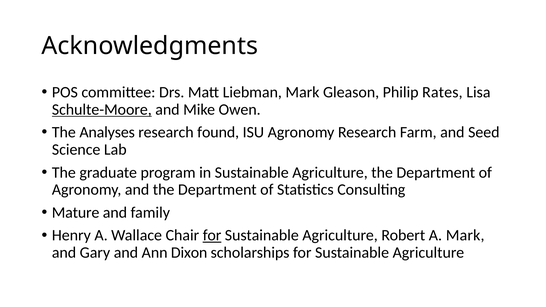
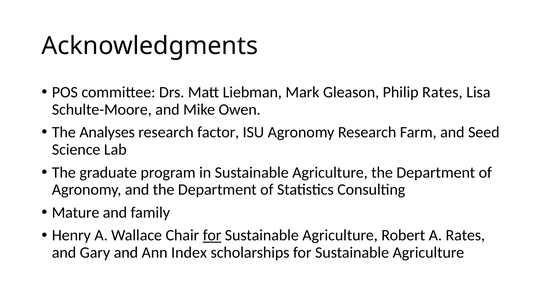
Schulte-Moore underline: present -> none
found: found -> factor
A Mark: Mark -> Rates
Dixon: Dixon -> Index
